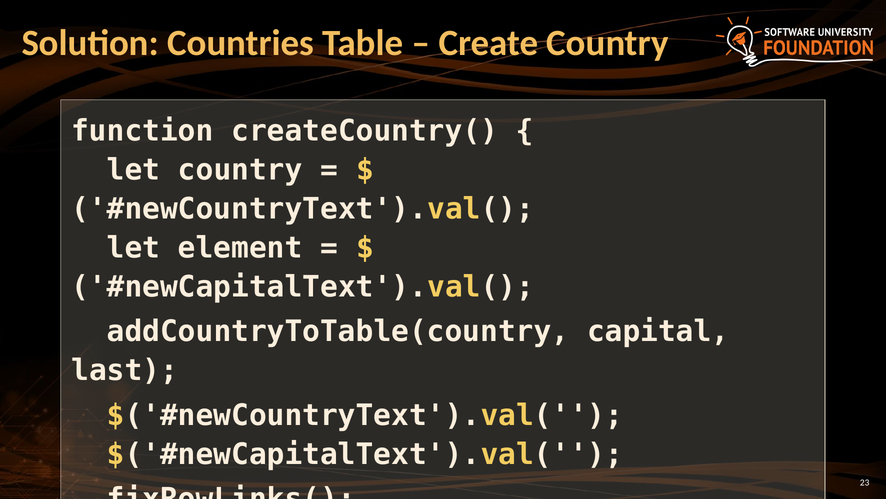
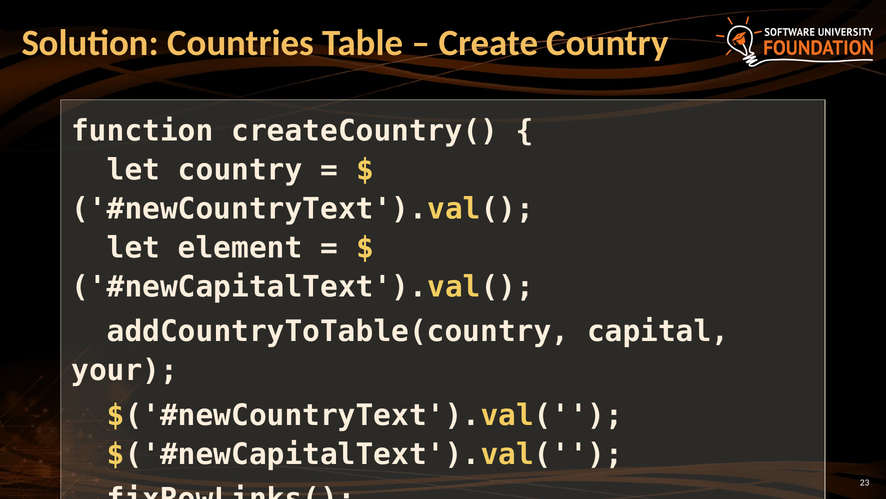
last: last -> your
